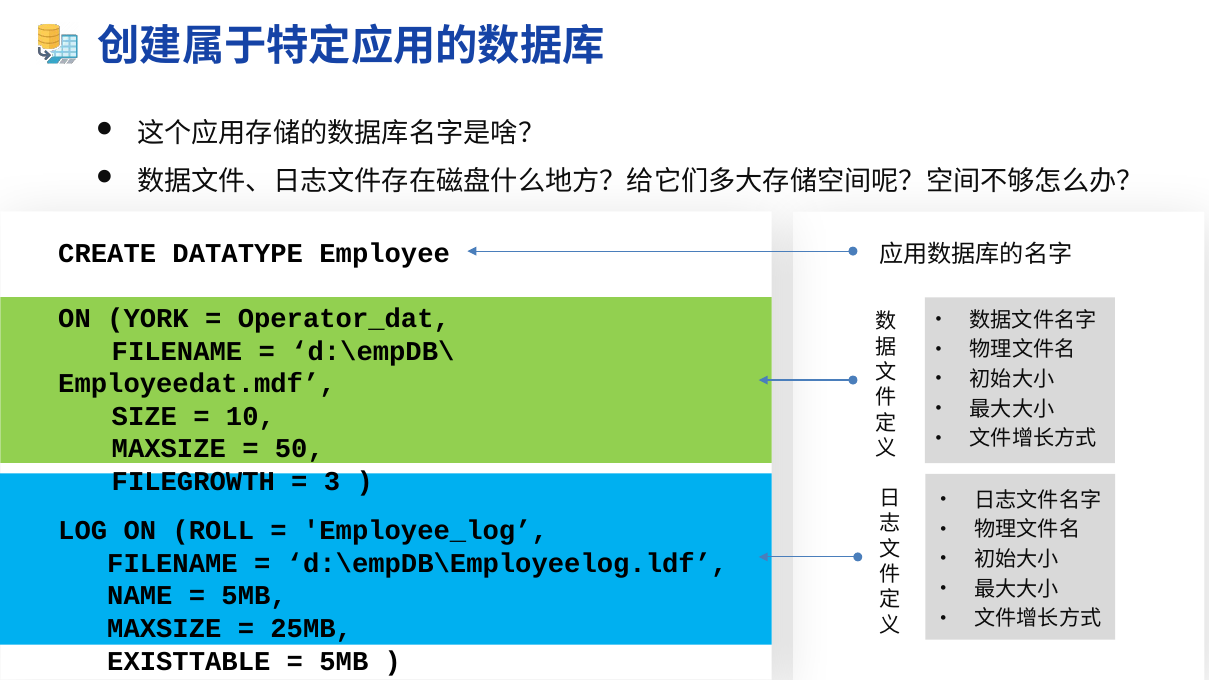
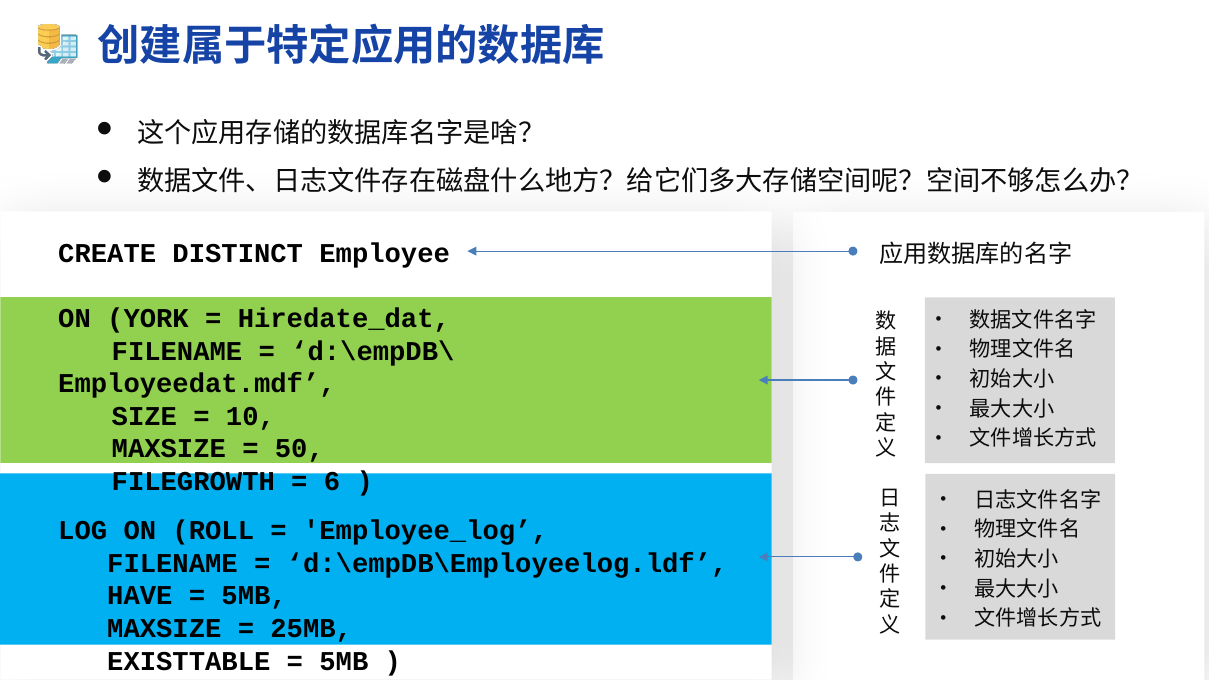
DATATYPE: DATATYPE -> DISTINCT
Operator_dat: Operator_dat -> Hiredate_dat
3: 3 -> 6
NAME: NAME -> HAVE
